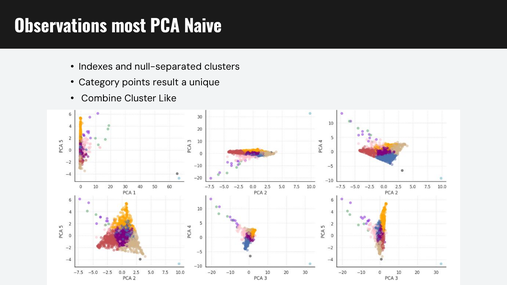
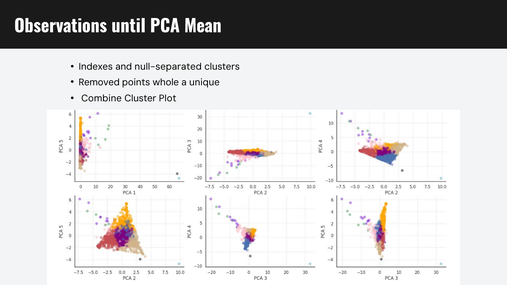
most: most -> until
Naive: Naive -> Mean
Category: Category -> Removed
result: result -> whole
Like: Like -> Plot
